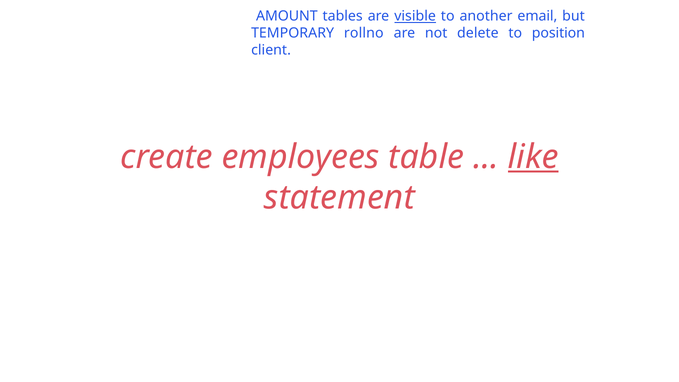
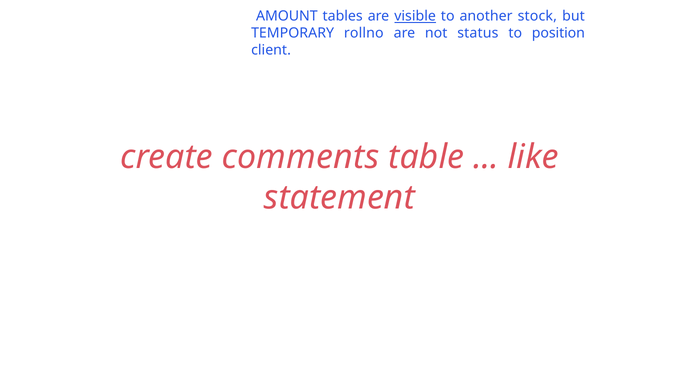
email: email -> stock
delete: delete -> status
employees: employees -> comments
like underline: present -> none
